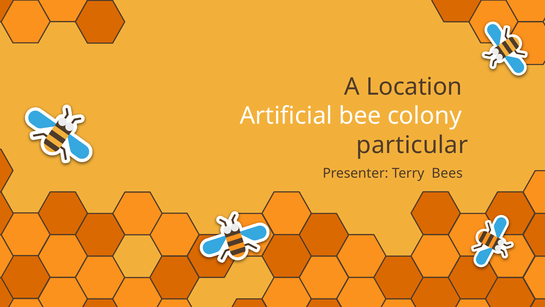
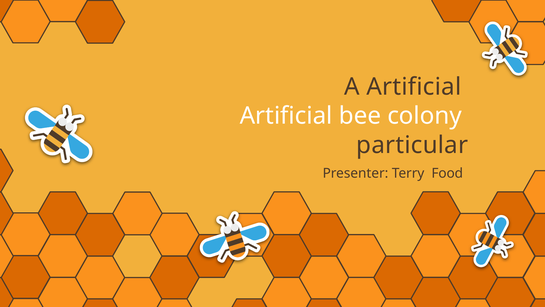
A Location: Location -> Artificial
Bees: Bees -> Food
